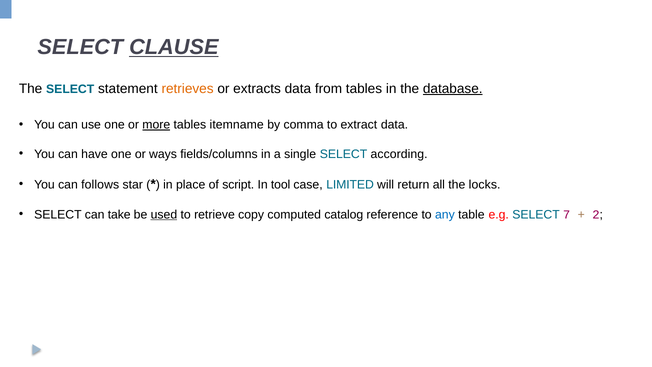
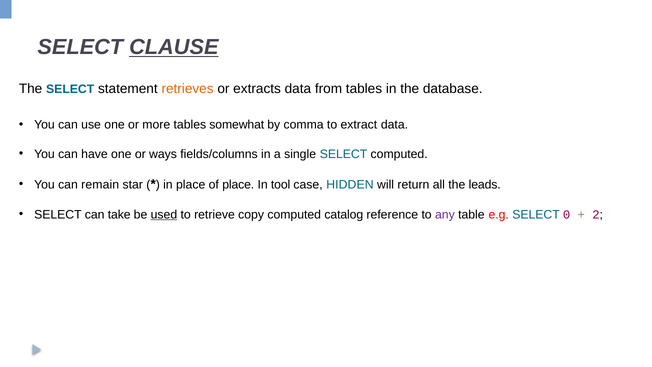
database underline: present -> none
more underline: present -> none
itemname: itemname -> somewhat
SELECT according: according -> computed
follows: follows -> remain
of script: script -> place
LIMITED: LIMITED -> HIDDEN
locks: locks -> leads
any colour: blue -> purple
7: 7 -> 0
